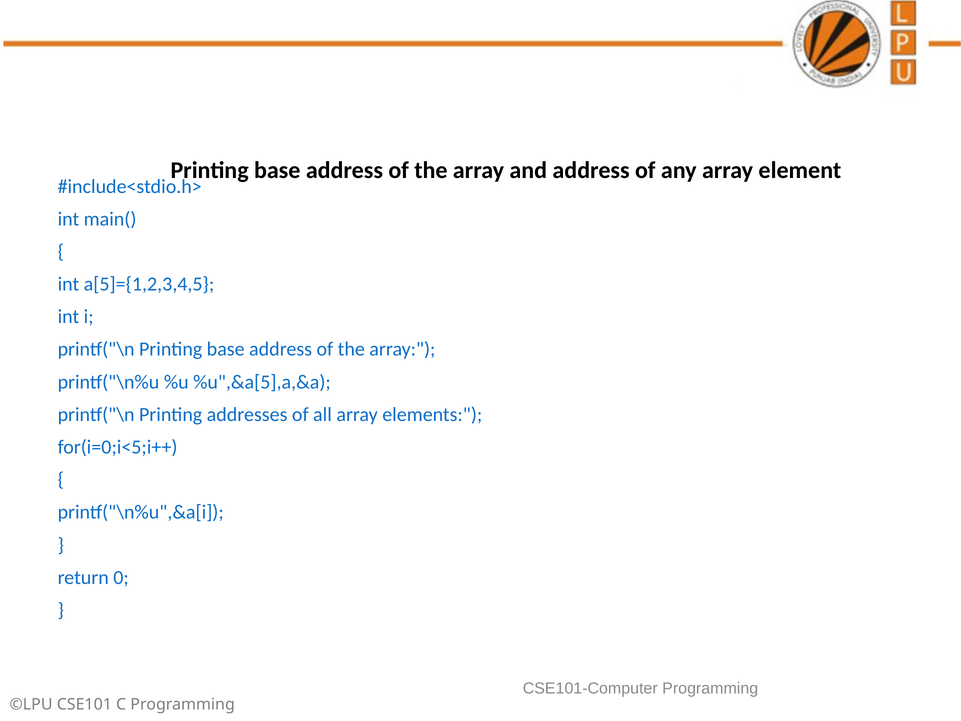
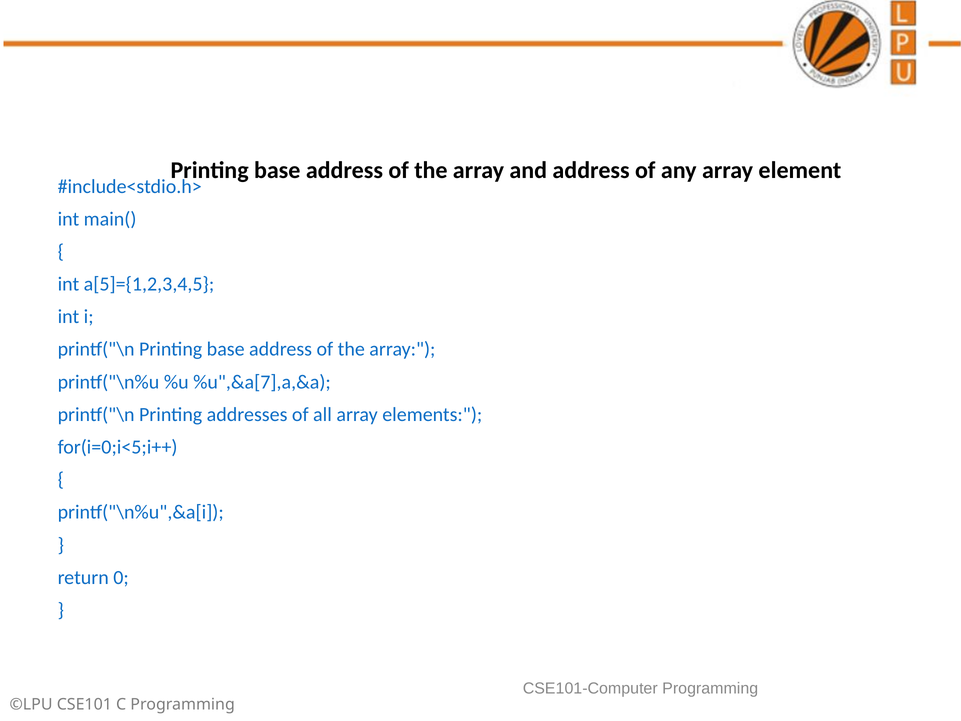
%u",&a[5],a,&a: %u",&a[5],a,&a -> %u",&a[7],a,&a
